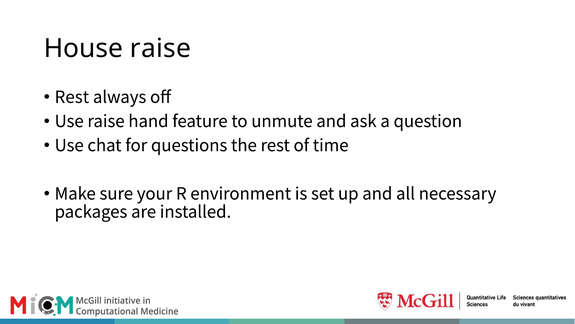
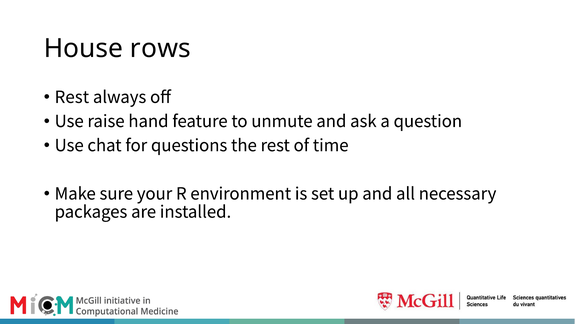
House raise: raise -> rows
